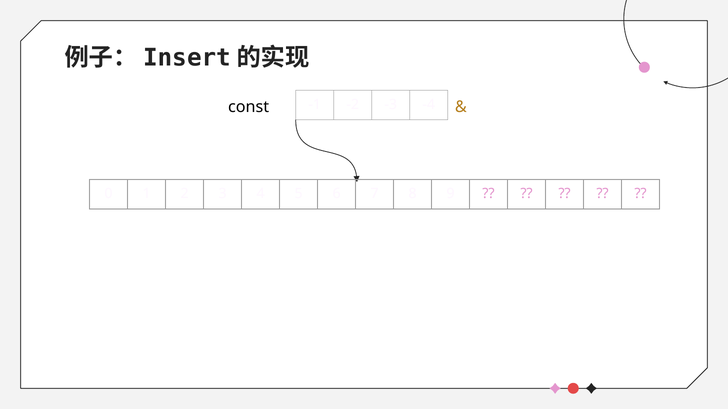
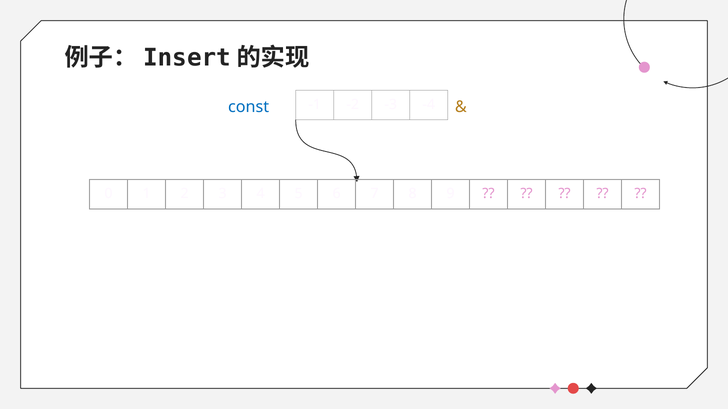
const colour: black -> blue
